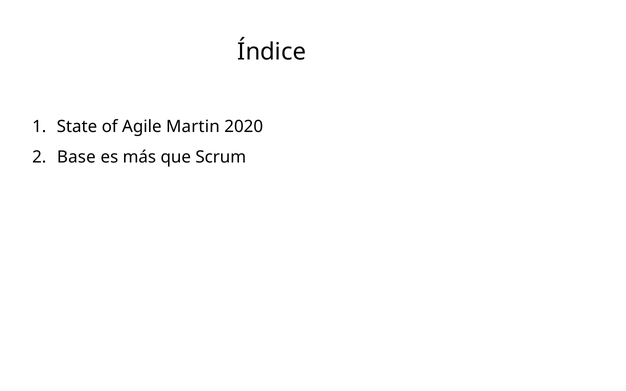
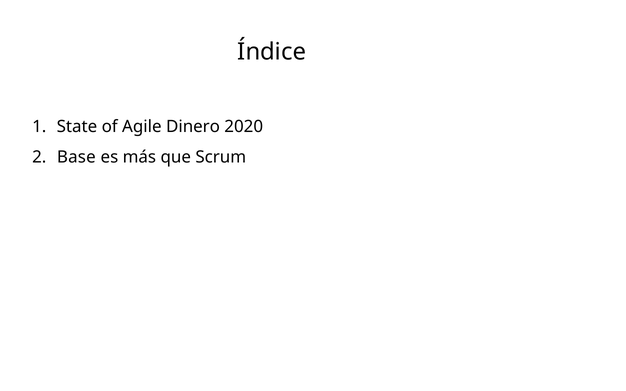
Martin: Martin -> Dinero
